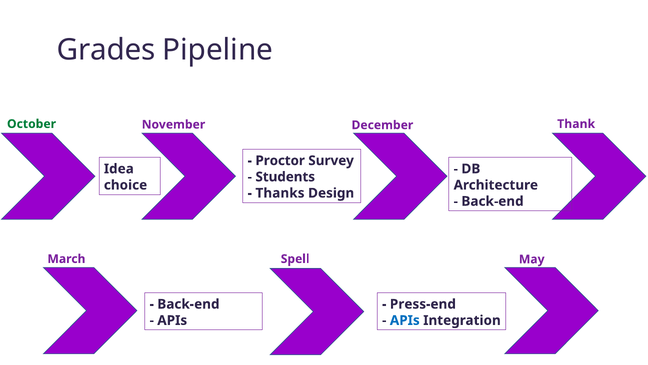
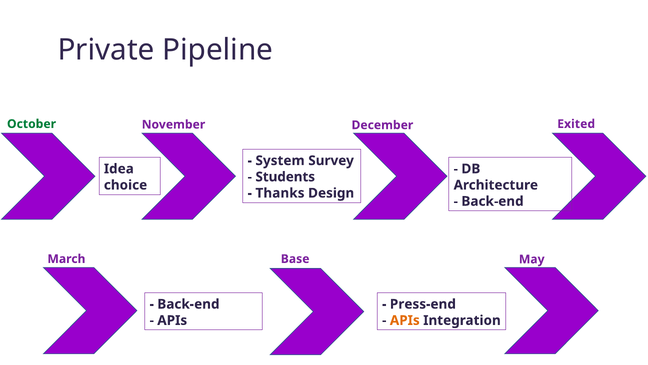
Grades: Grades -> Private
Thank: Thank -> Exited
Proctor: Proctor -> System
Spell: Spell -> Base
APIs at (405, 320) colour: blue -> orange
